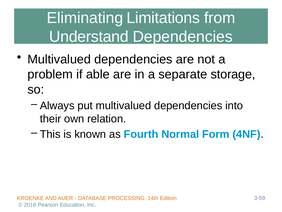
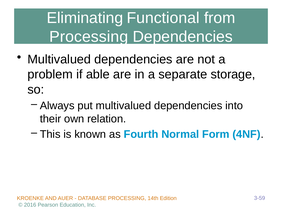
Limitations: Limitations -> Functional
Understand at (89, 37): Understand -> Processing
